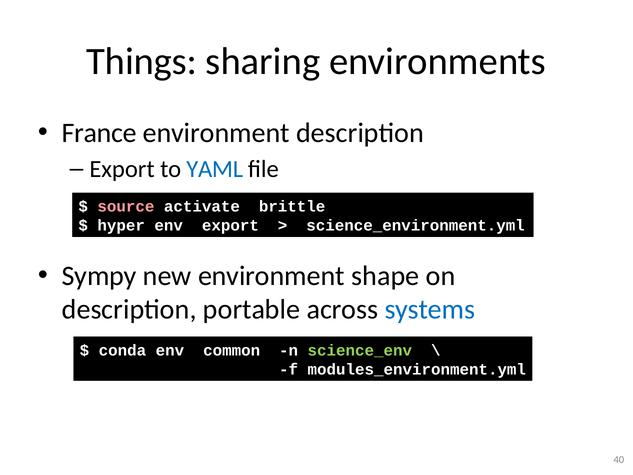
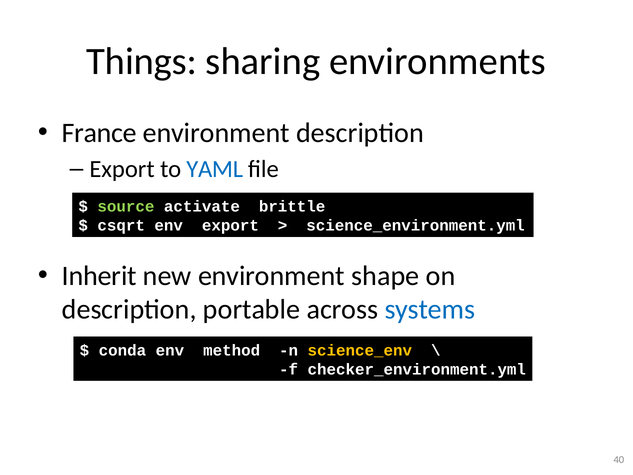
source colour: pink -> light green
hyper: hyper -> csqrt
Sympy: Sympy -> Inherit
common: common -> method
science_env colour: light green -> yellow
modules_environment.yml: modules_environment.yml -> checker_environment.yml
